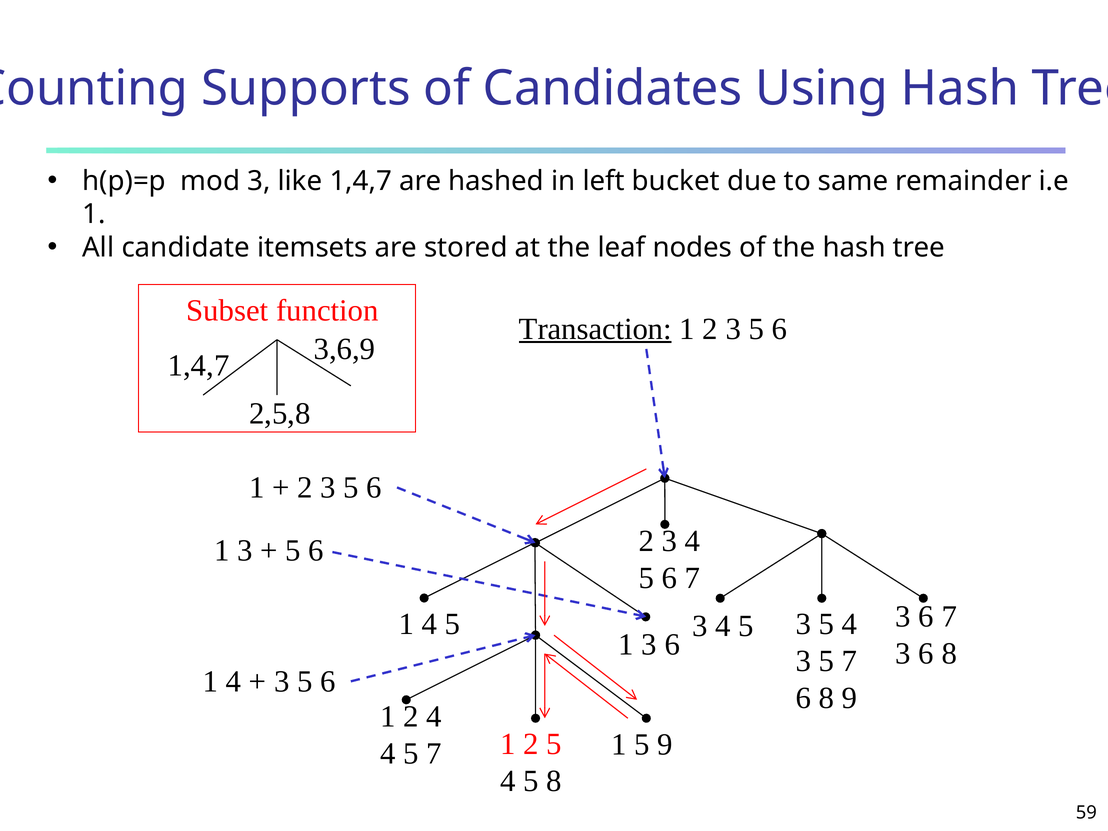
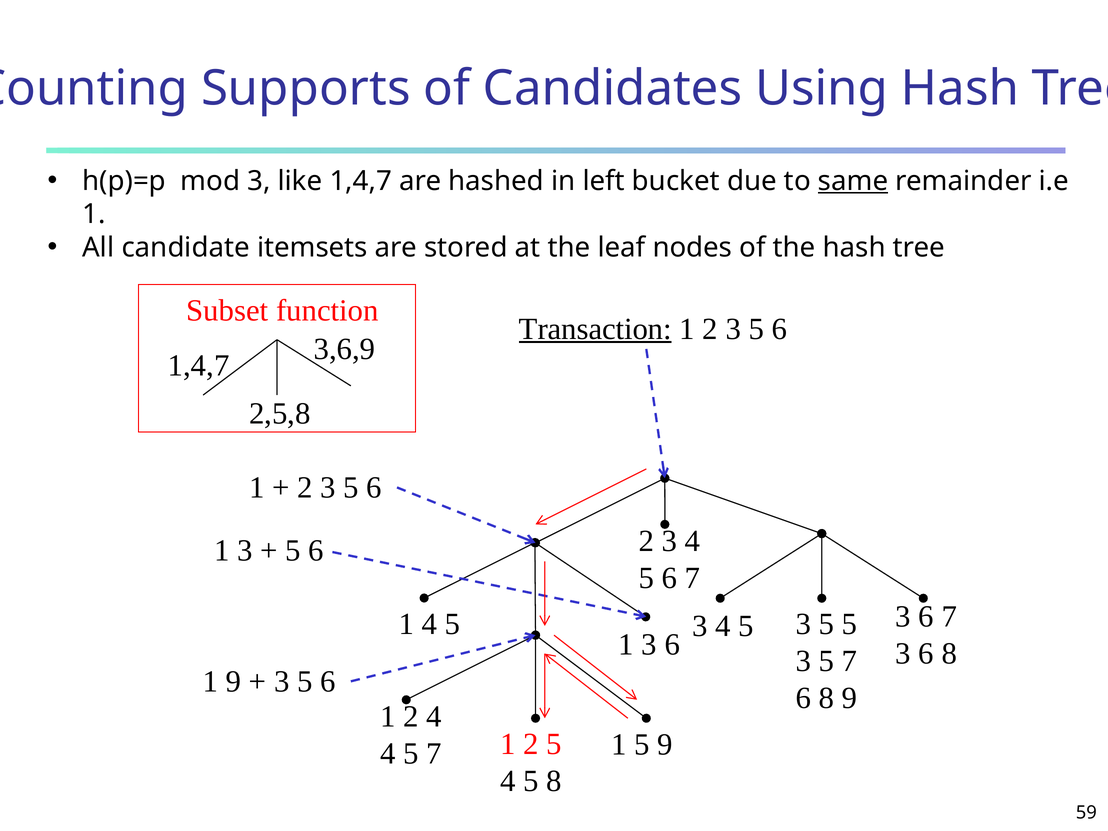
same underline: none -> present
3 5 4: 4 -> 5
4 at (234, 681): 4 -> 9
